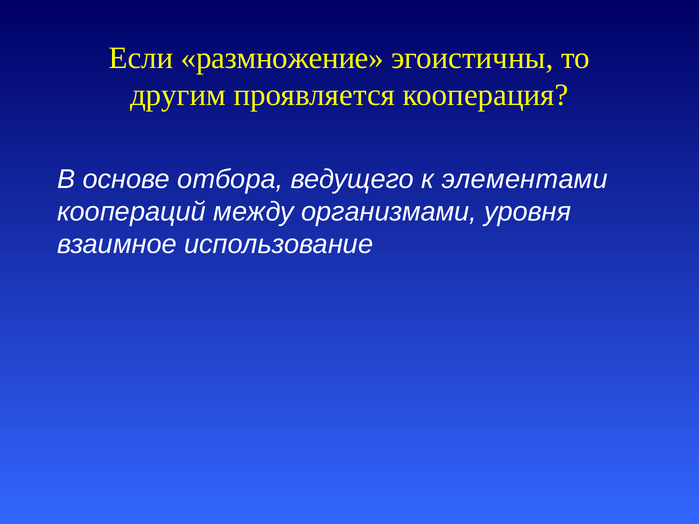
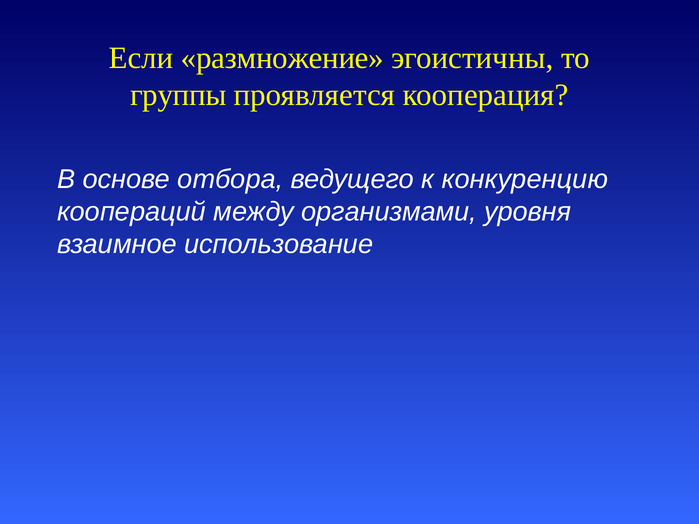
другим: другим -> группы
элементами: элементами -> конкуренцию
